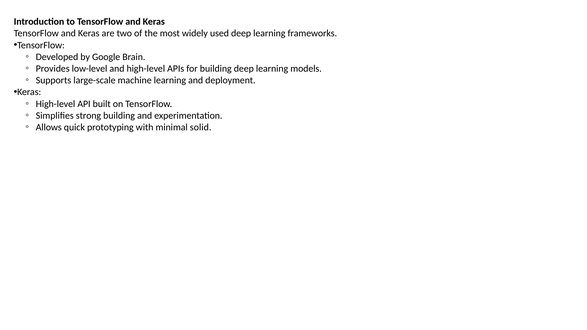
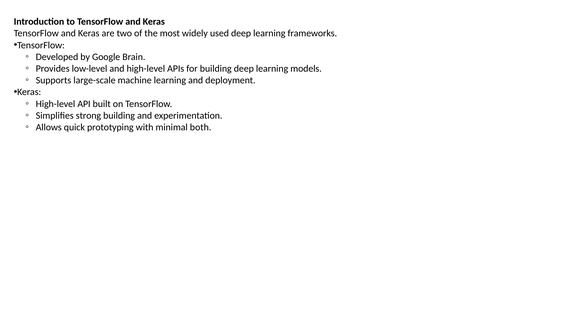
solid: solid -> both
